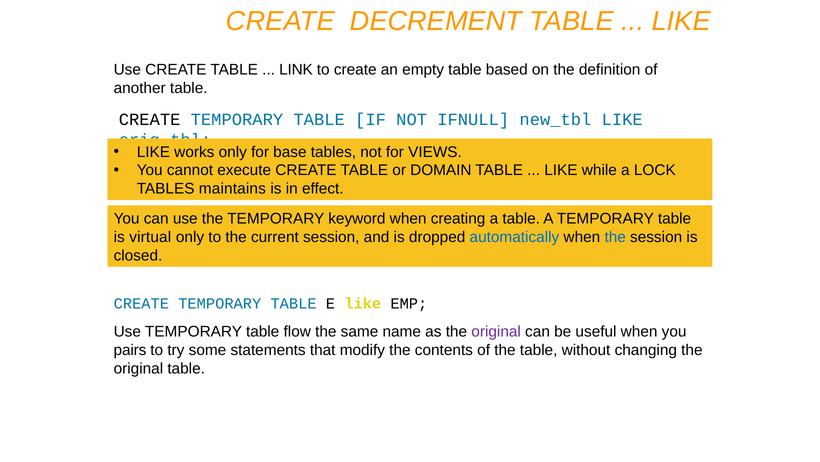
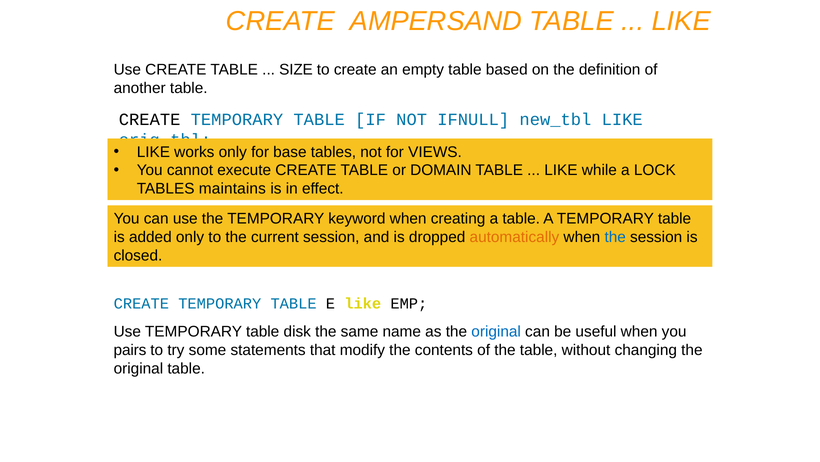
DECREMENT: DECREMENT -> AMPERSAND
LINK: LINK -> SIZE
virtual: virtual -> added
automatically colour: blue -> orange
flow: flow -> disk
original at (496, 331) colour: purple -> blue
